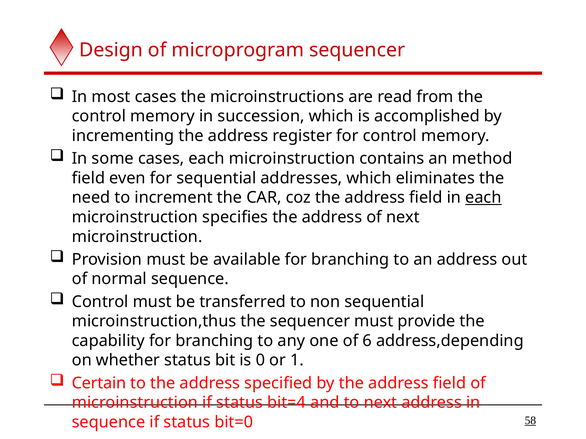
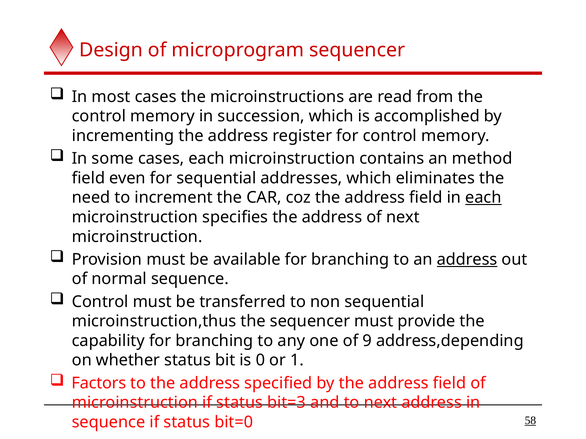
address at (467, 260) underline: none -> present
6: 6 -> 9
Certain: Certain -> Factors
bit=4: bit=4 -> bit=3
